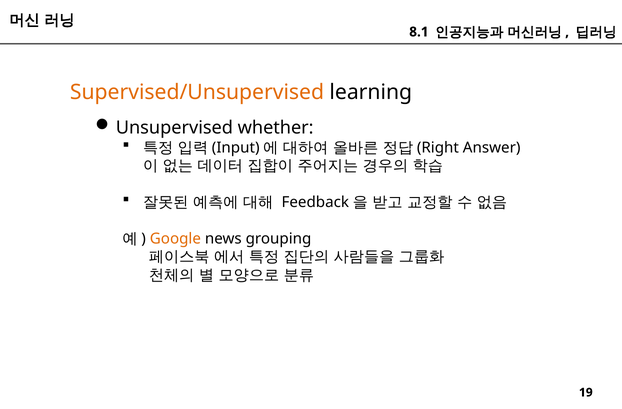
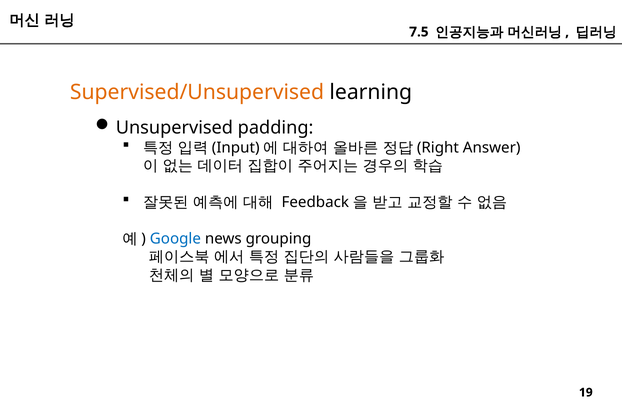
8.1: 8.1 -> 7.5
whether: whether -> padding
Google colour: orange -> blue
